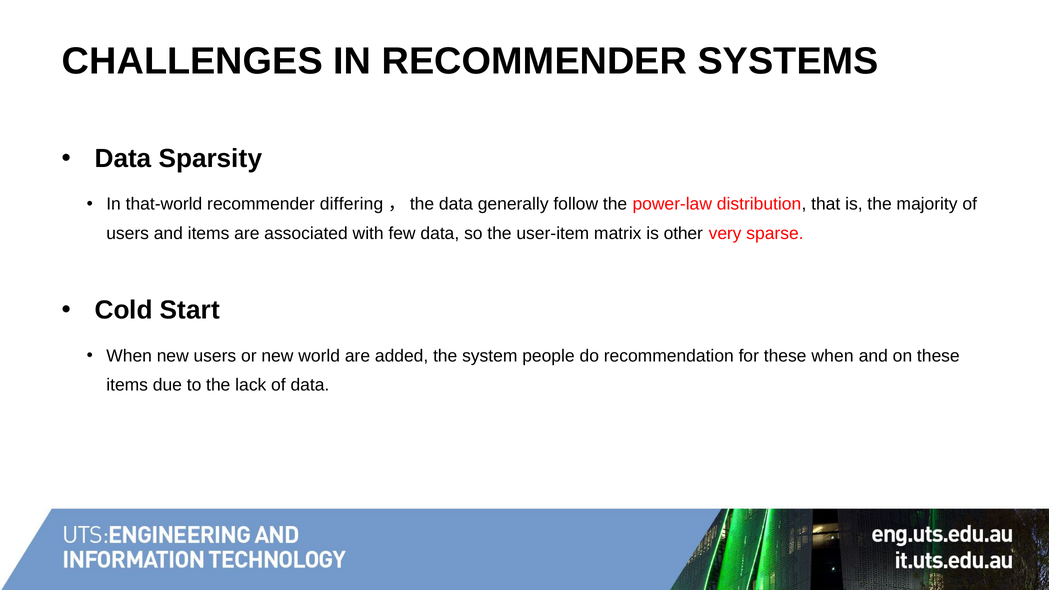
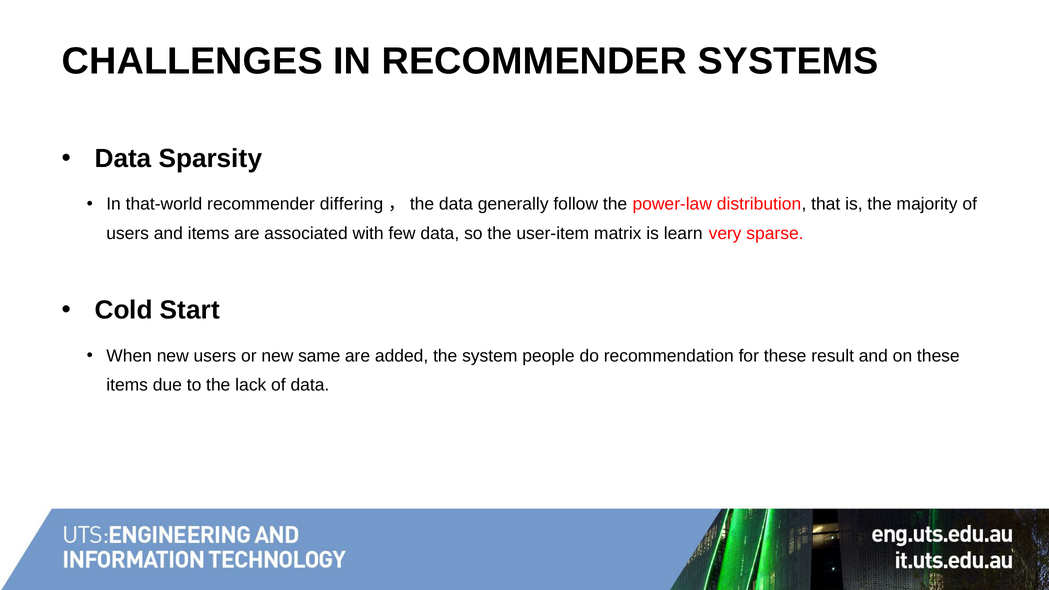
other: other -> learn
world: world -> same
these when: when -> result
